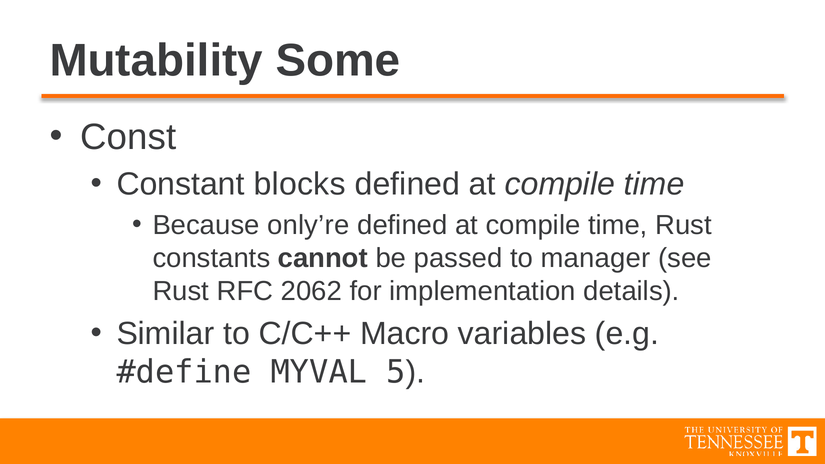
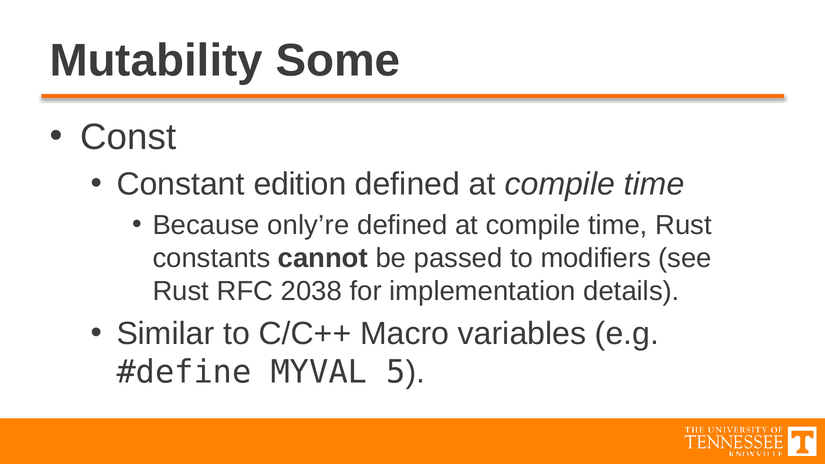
blocks: blocks -> edition
manager: manager -> modifiers
2062: 2062 -> 2038
